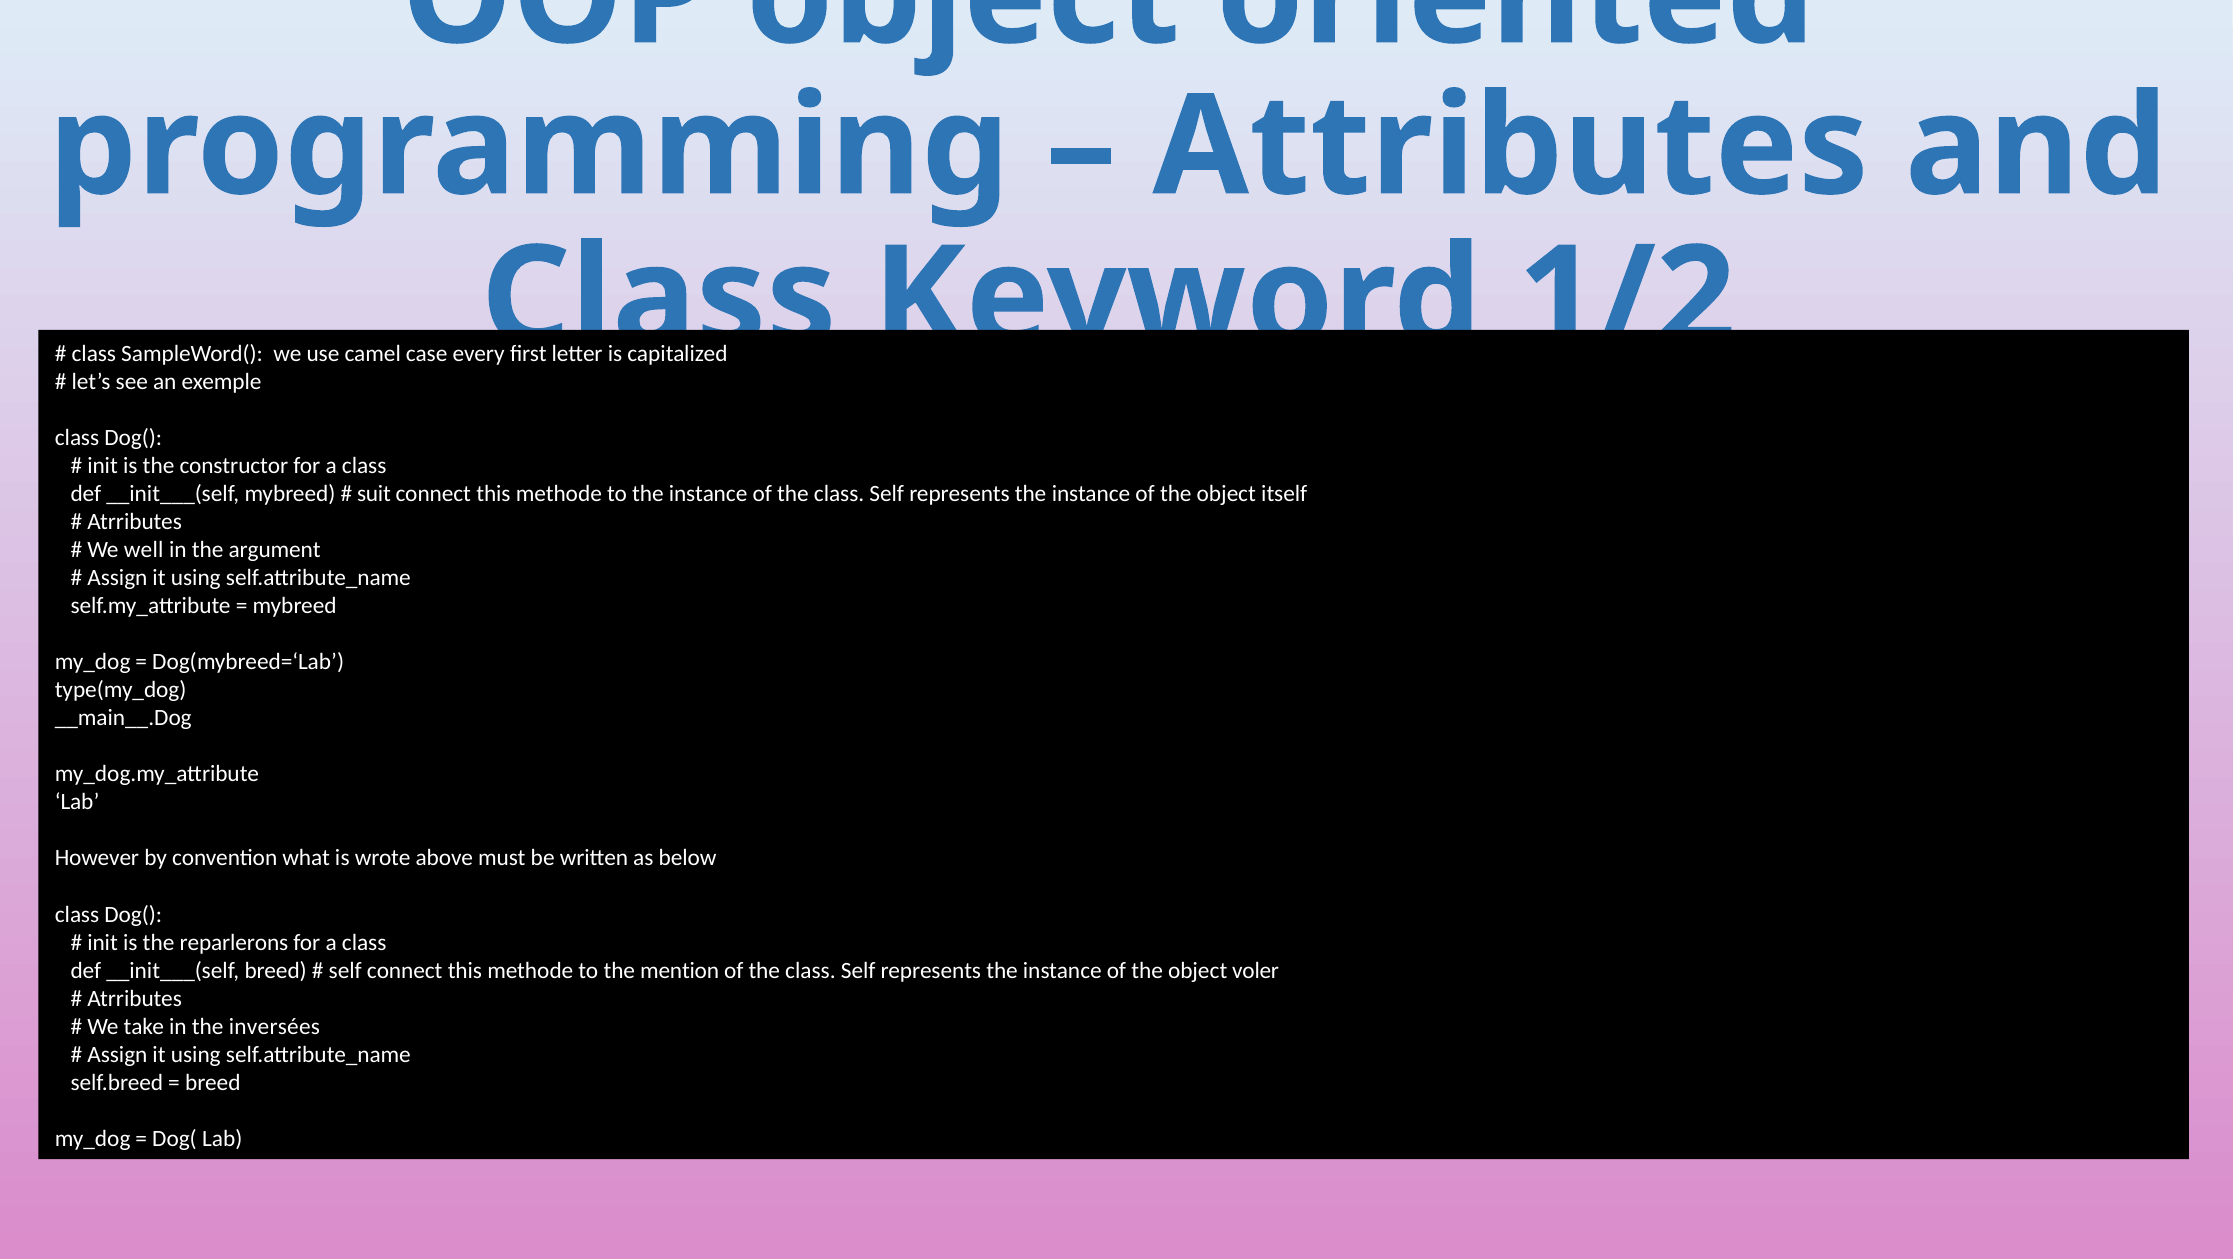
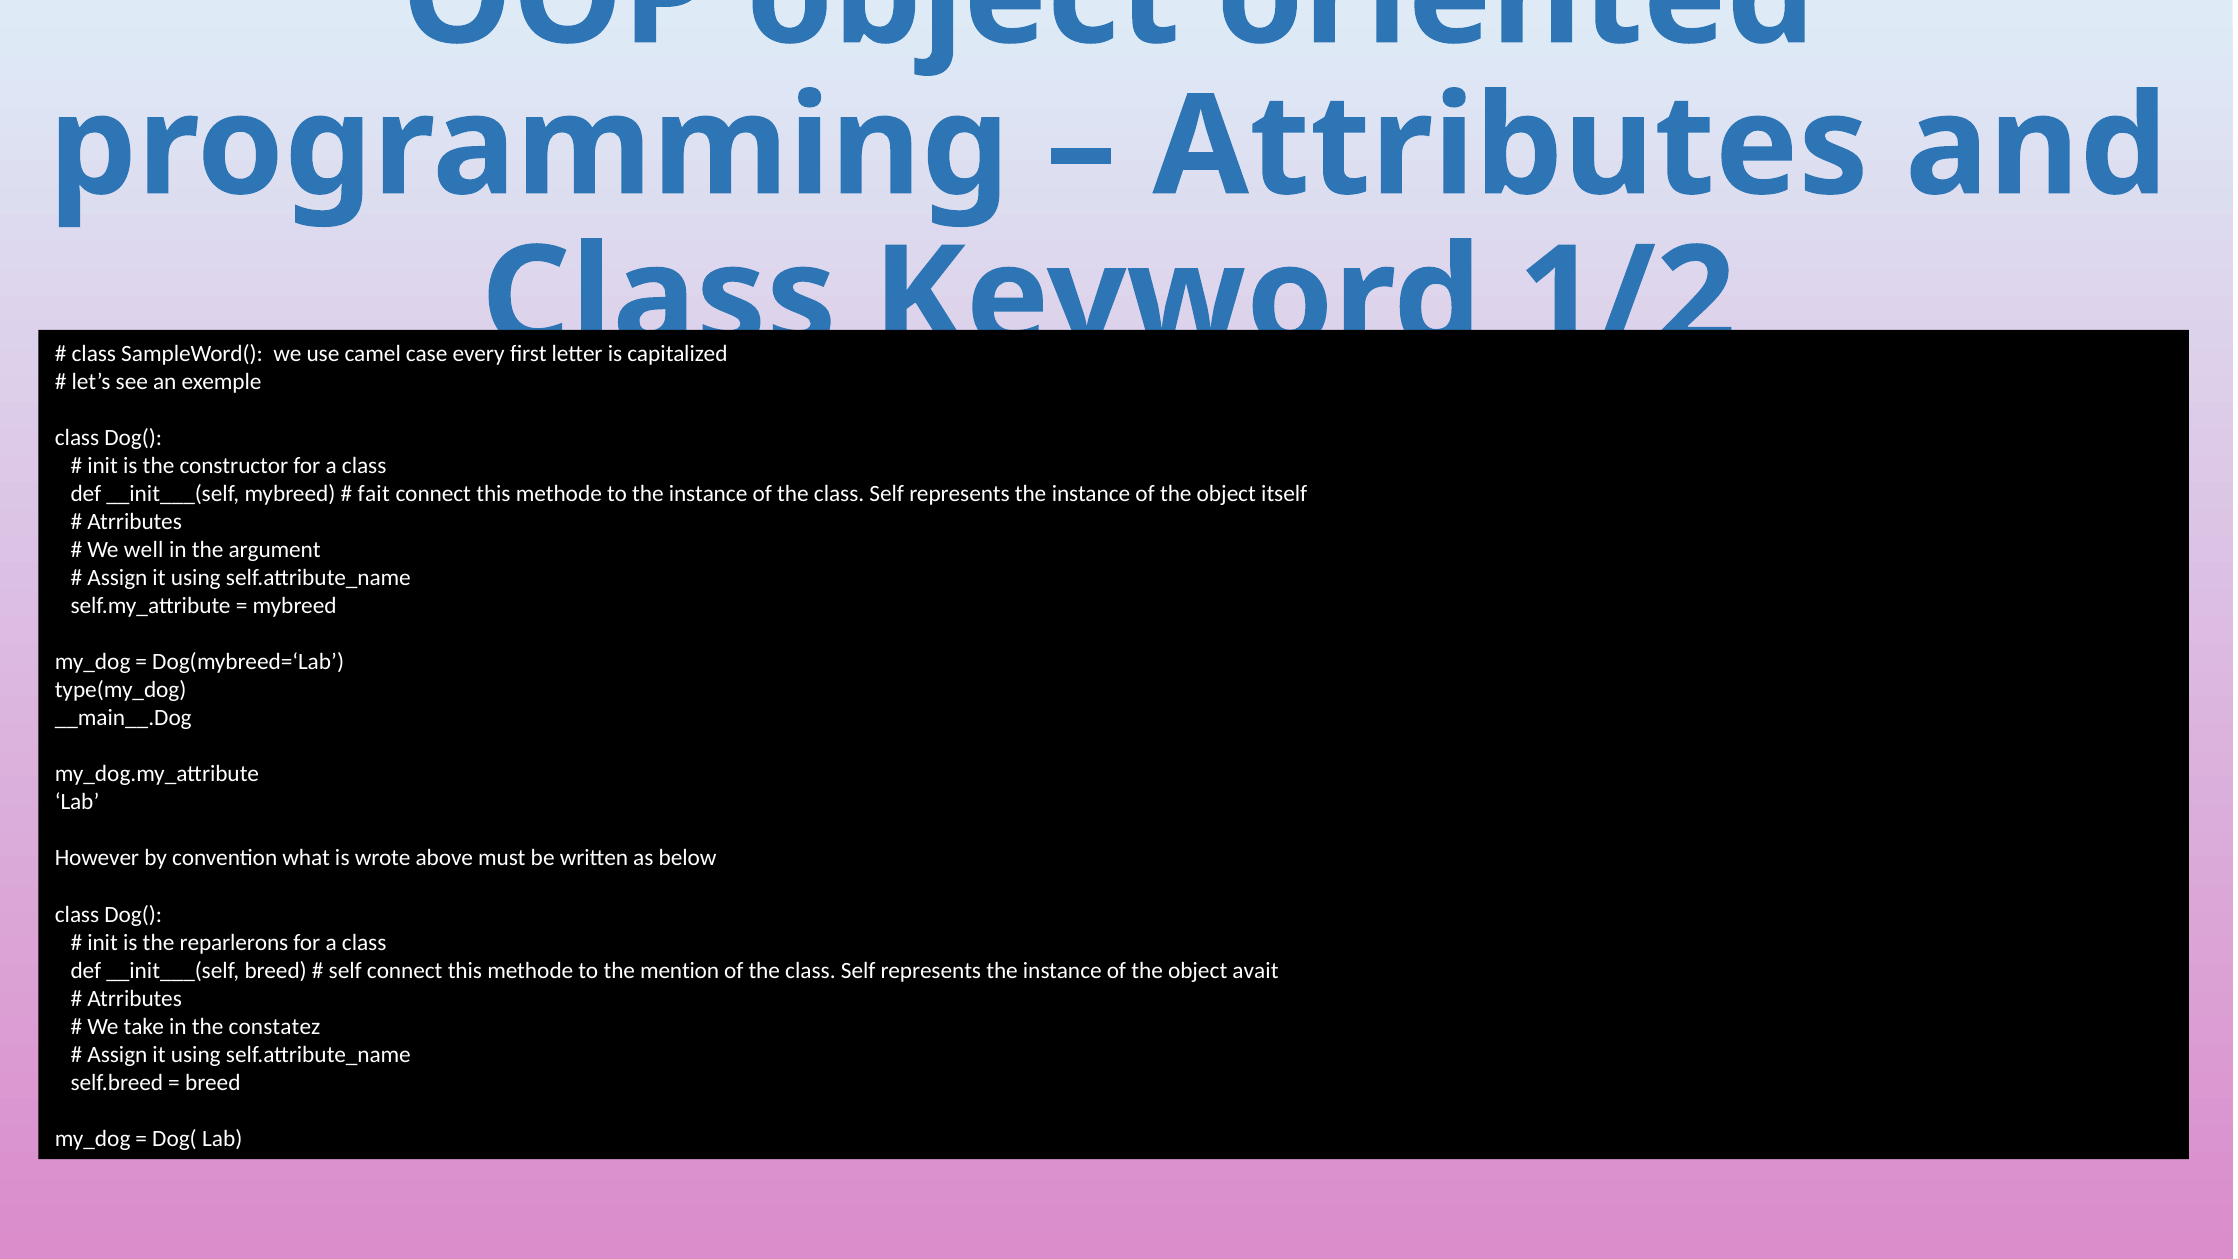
suit: suit -> fait
voler: voler -> avait
inversées: inversées -> constatez
